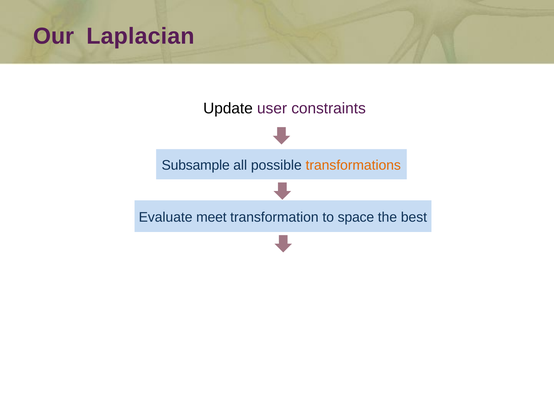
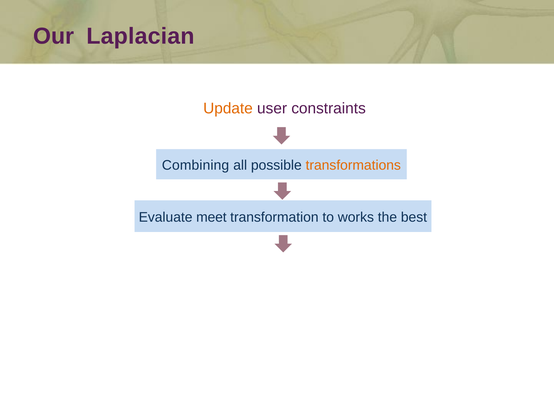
Update colour: black -> orange
Subsample: Subsample -> Combining
space: space -> works
